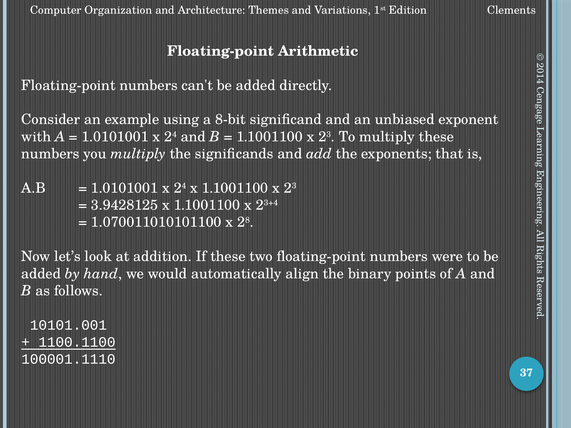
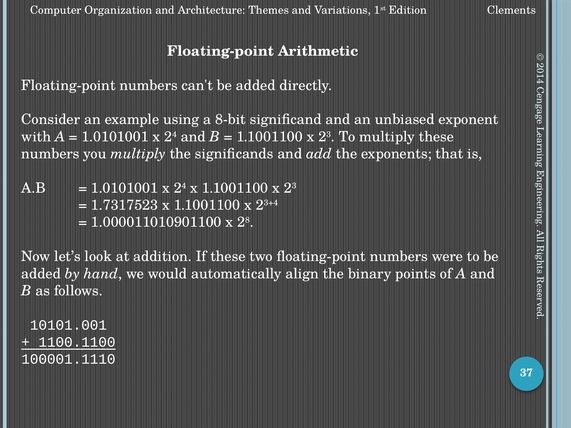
3.9428125: 3.9428125 -> 1.7317523
1.070011010101100: 1.070011010101100 -> 1.000011010901100
